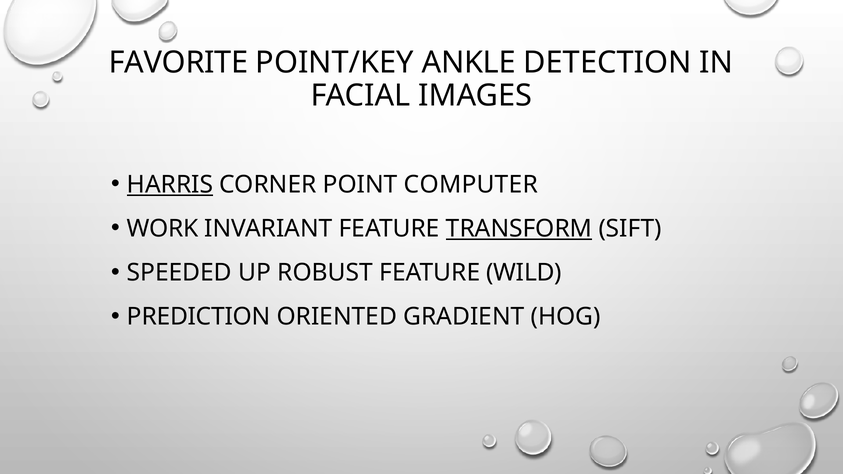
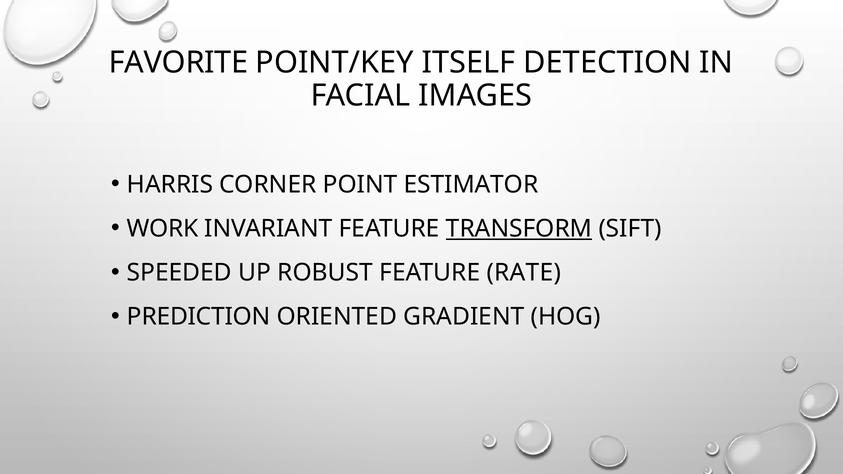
ANKLE: ANKLE -> ITSELF
HARRIS underline: present -> none
COMPUTER: COMPUTER -> ESTIMATOR
WILD: WILD -> RATE
